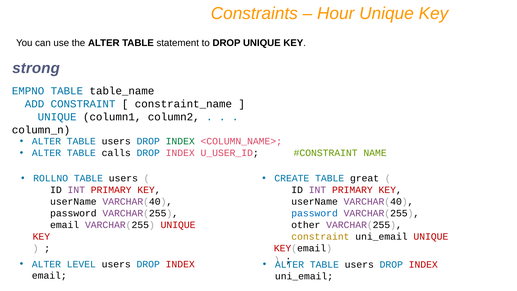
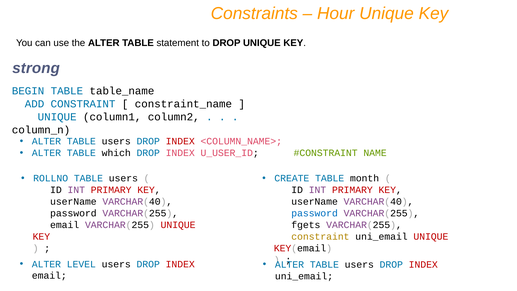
EMPNO: EMPNO -> BEGIN
INDEX at (180, 141) colour: green -> red
calls: calls -> which
great: great -> month
other: other -> fgets
